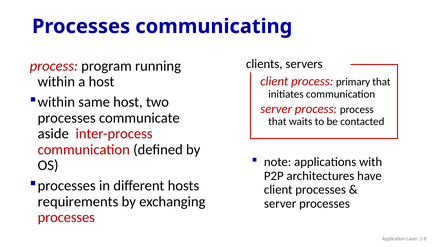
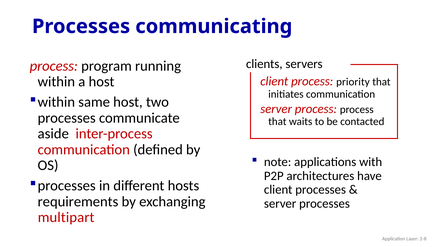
primary: primary -> priority
processes at (66, 217): processes -> multipart
